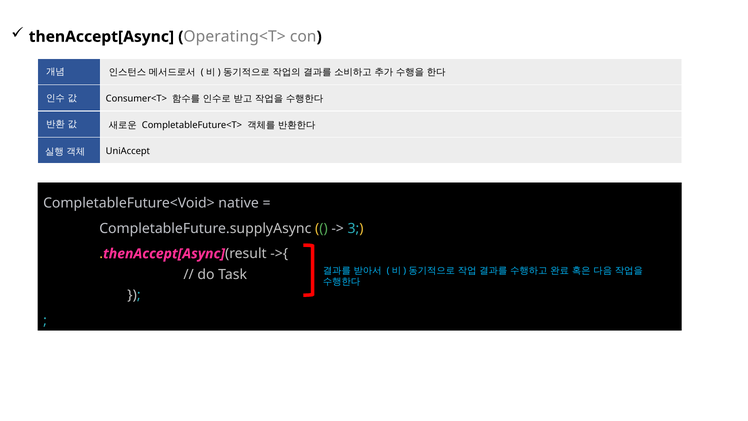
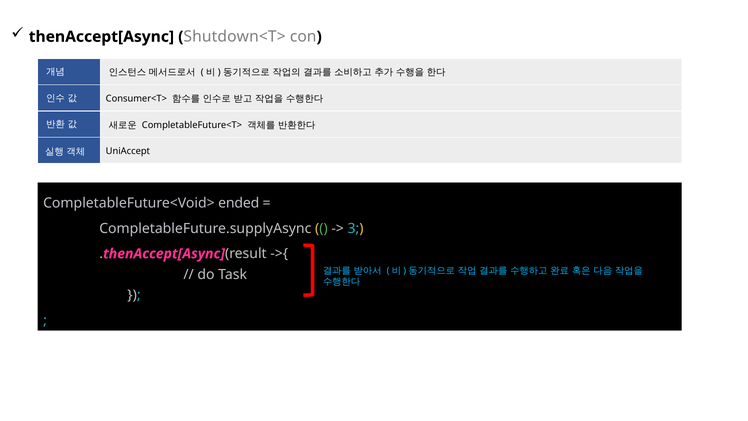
Operating<T>: Operating<T> -> Shutdown<T>
native: native -> ended
